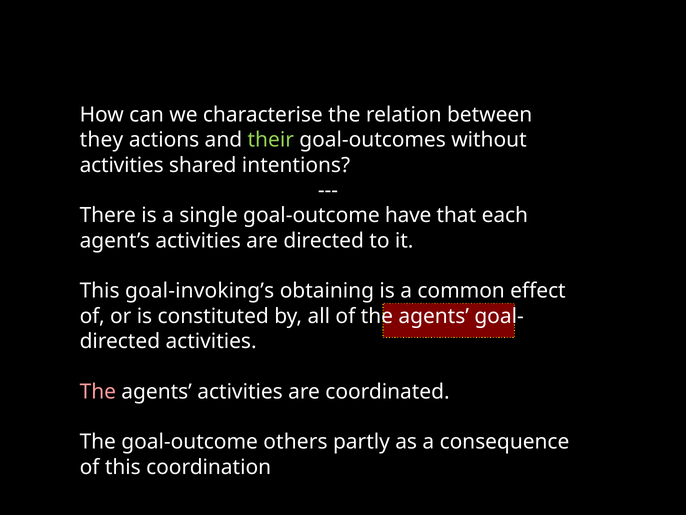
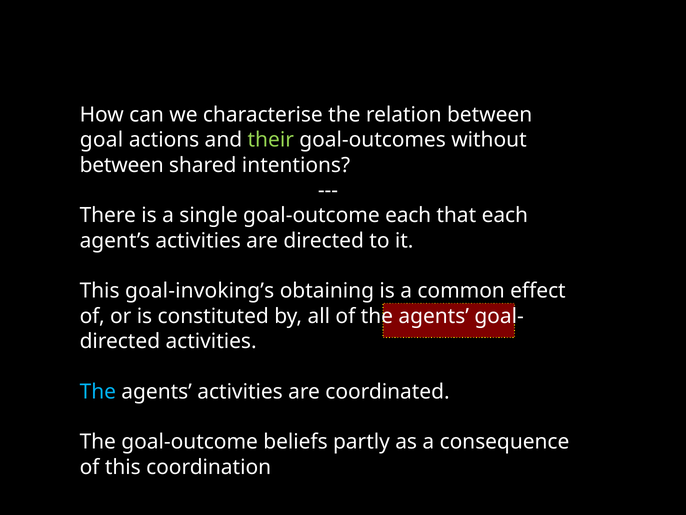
they: they -> goal
activities at (122, 165): activities -> between
goal-outcome have: have -> each
The at (98, 391) colour: pink -> light blue
others: others -> beliefs
